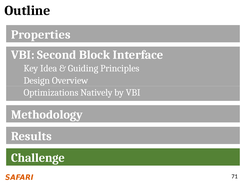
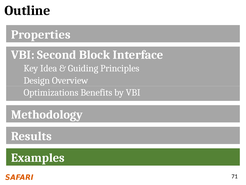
Natively: Natively -> Benefits
Challenge: Challenge -> Examples
